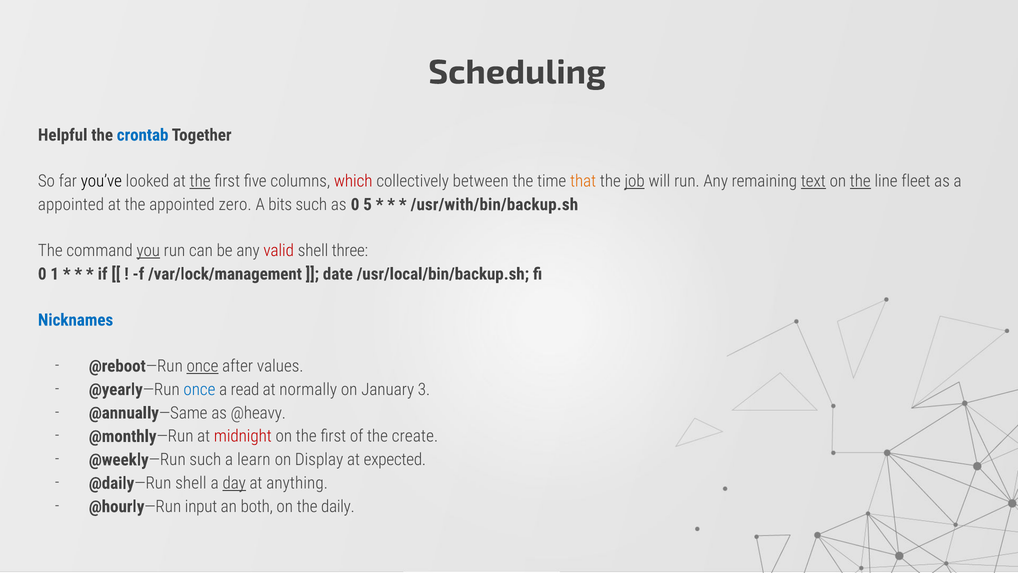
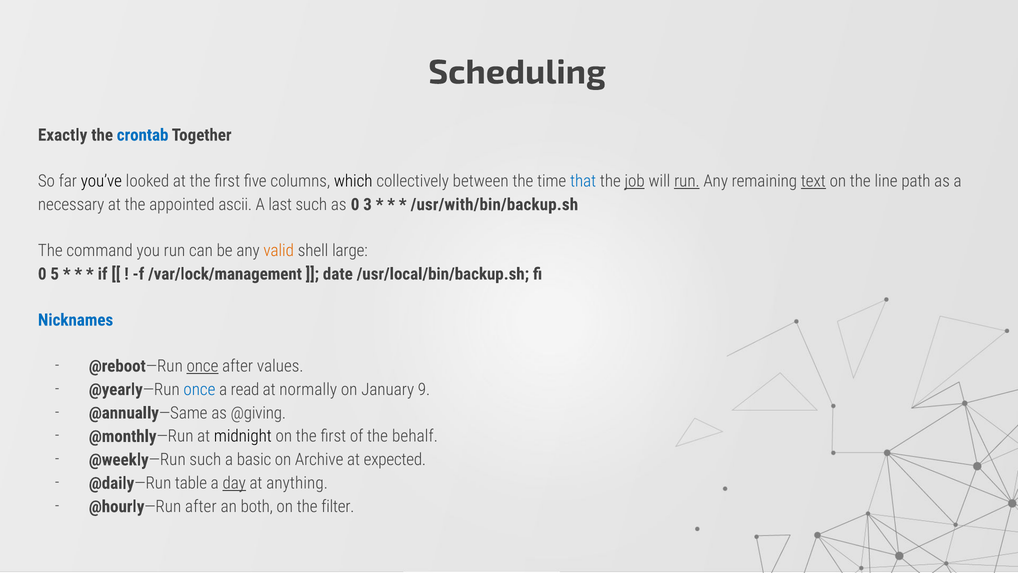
Helpful: Helpful -> Exactly
the at (200, 181) underline: present -> none
which colour: red -> black
that colour: orange -> blue
run at (687, 181) underline: none -> present
the at (860, 181) underline: present -> none
fleet: fleet -> path
appointed at (71, 204): appointed -> necessary
zero: zero -> ascii
bits: bits -> last
5: 5 -> 3
you underline: present -> none
valid colour: red -> orange
three: three -> large
1: 1 -> 5
3: 3 -> 9
@heavy: @heavy -> @giving
midnight colour: red -> black
create: create -> behalf
learn: learn -> basic
Display: Display -> Archive
@daily—Run shell: shell -> table
@hourly—Run input: input -> after
daily: daily -> filter
